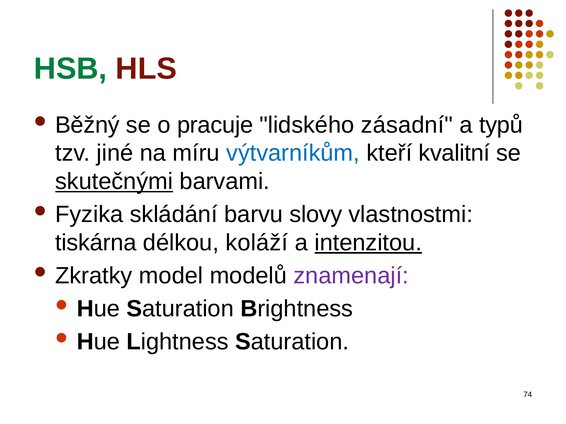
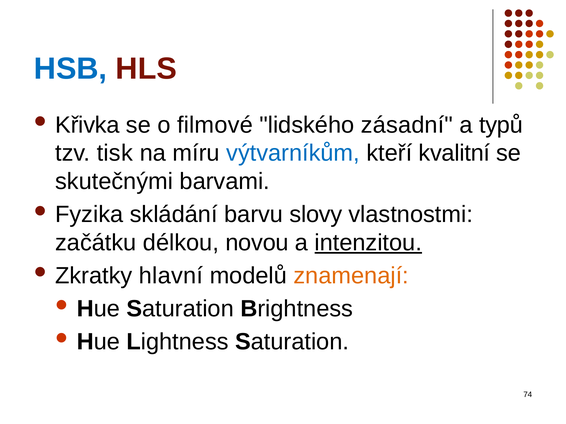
HSB colour: green -> blue
Běžný: Běžný -> Křivka
pracuje: pracuje -> filmové
jiné: jiné -> tisk
skutečnými underline: present -> none
tiskárna: tiskárna -> začátku
koláží: koláží -> novou
model: model -> hlavní
znamenají colour: purple -> orange
